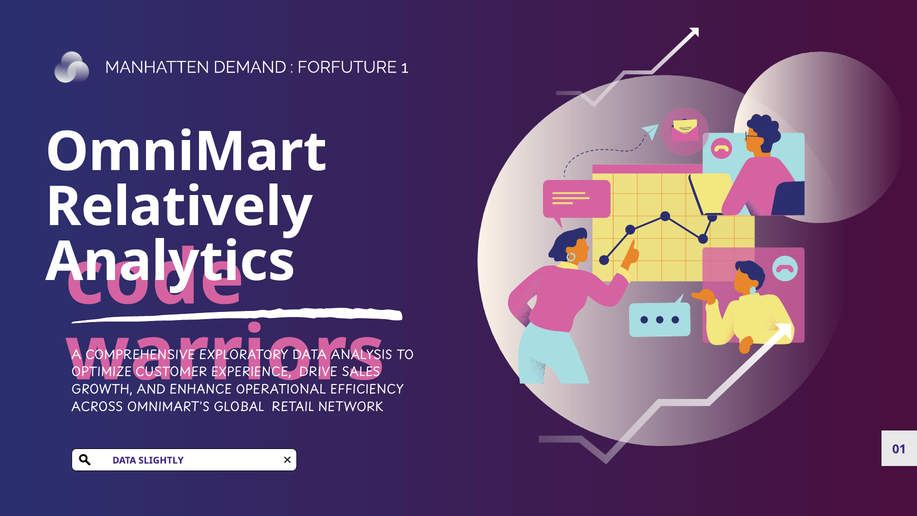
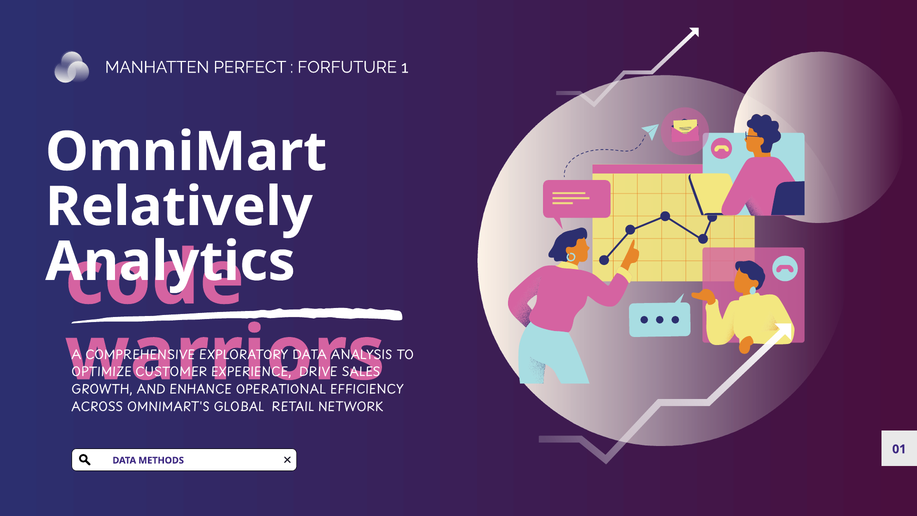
DEMAND: DEMAND -> PERFECT
SLIGHTLY: SLIGHTLY -> METHODS
